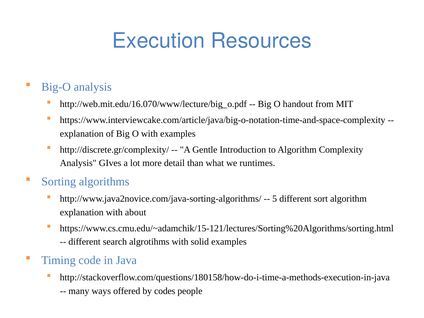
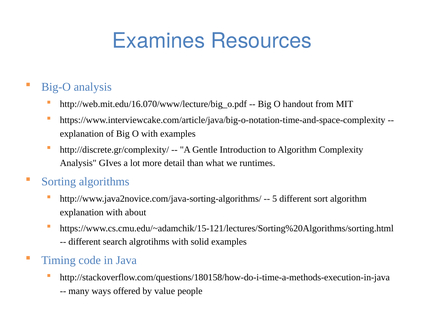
Execution: Execution -> Examines
codes: codes -> value
